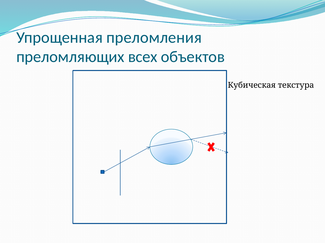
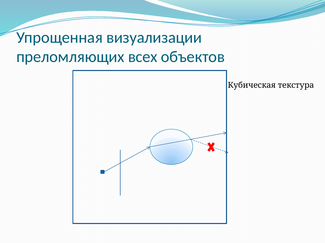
преломления: преломления -> визуализации
